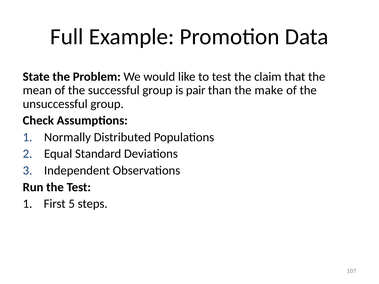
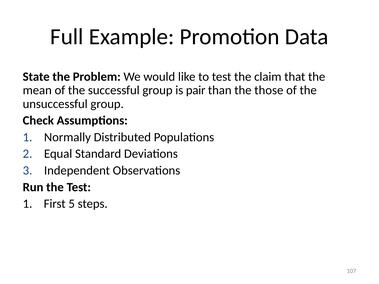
make: make -> those
